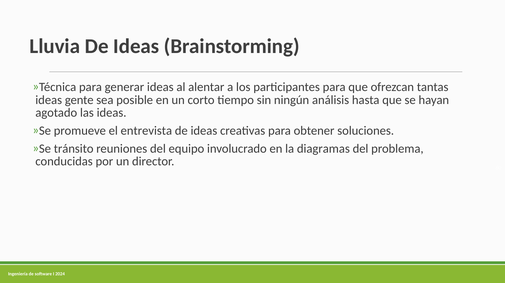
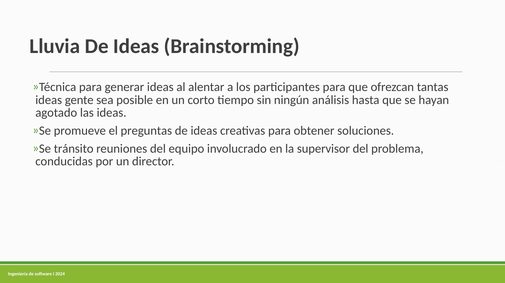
entrevista: entrevista -> preguntas
diagramas: diagramas -> supervisor
